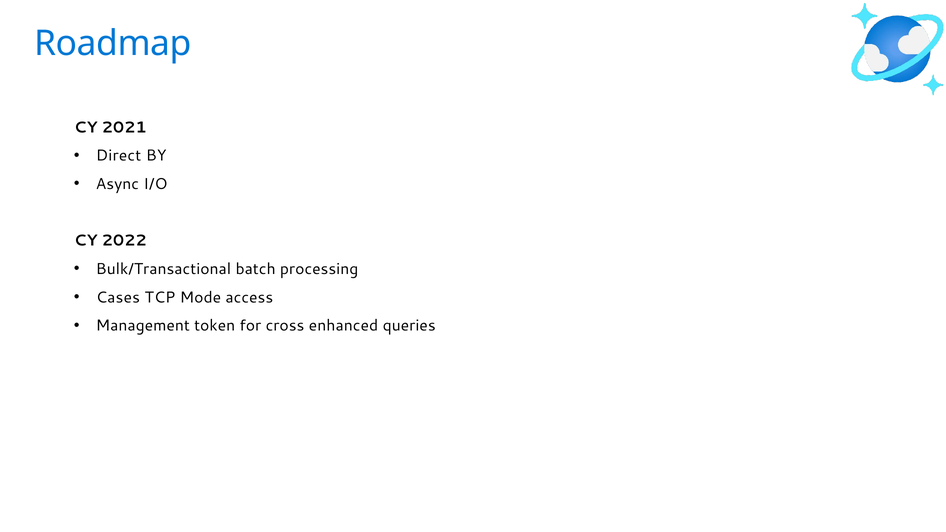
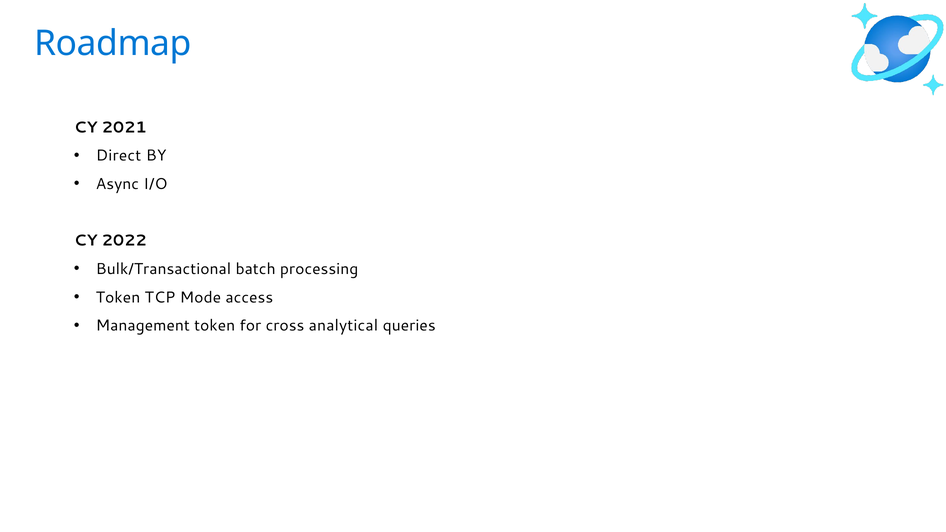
Cases at (118, 297): Cases -> Token
enhanced: enhanced -> analytical
